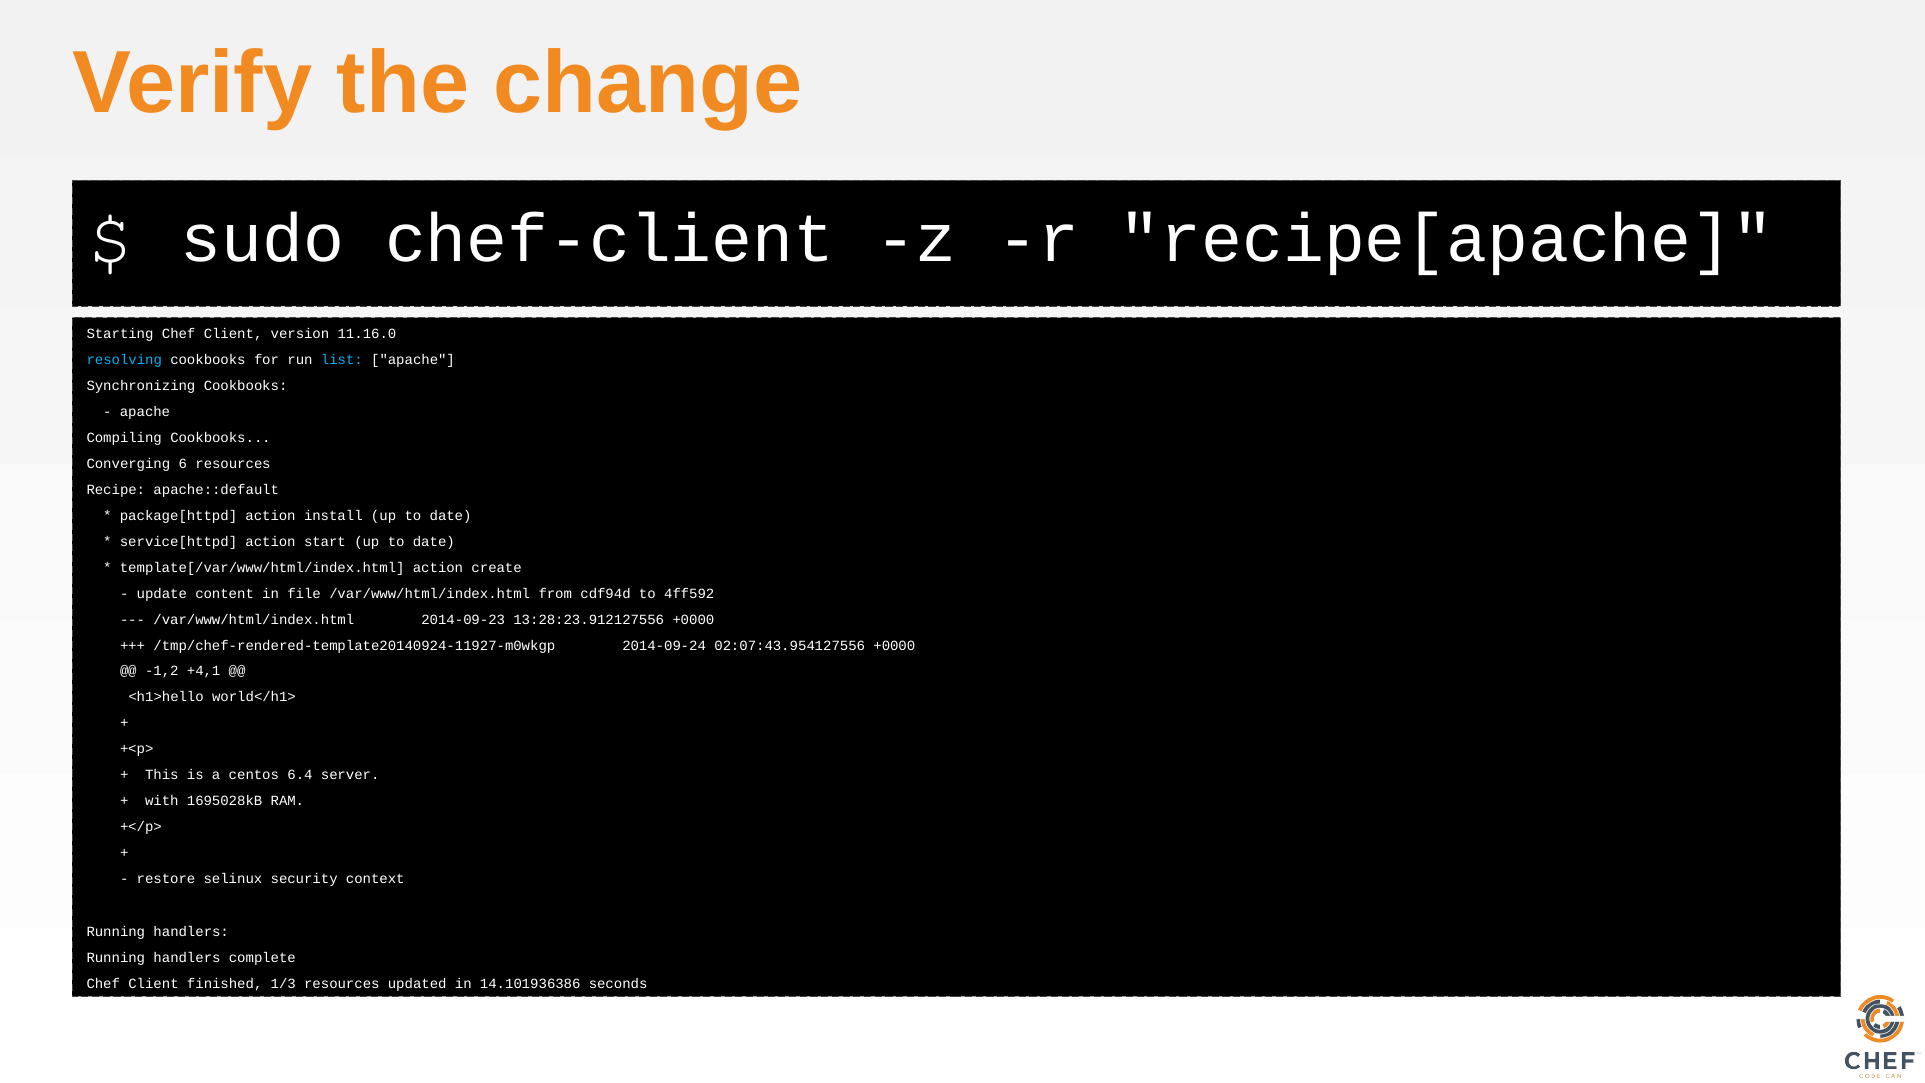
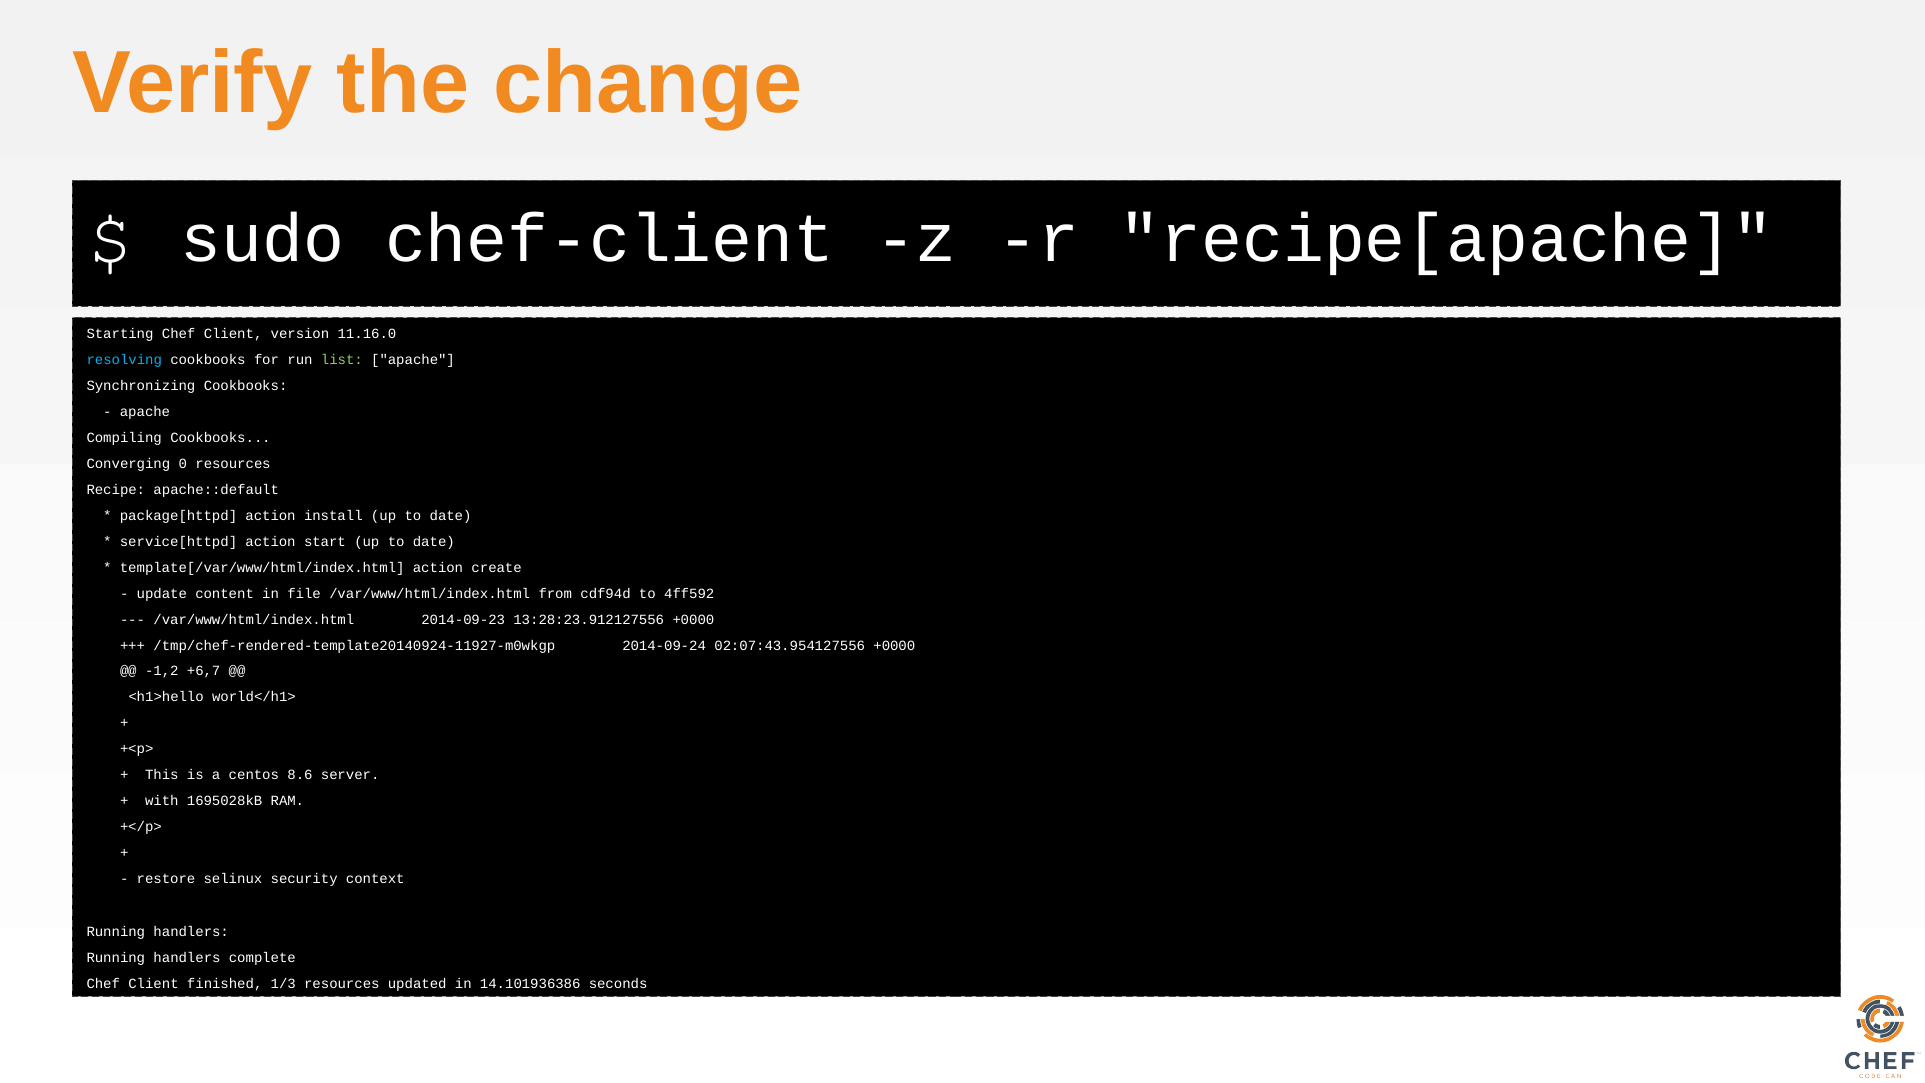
list colour: light blue -> light green
6: 6 -> 0
+4,1: +4,1 -> +6,7
6.4: 6.4 -> 8.6
